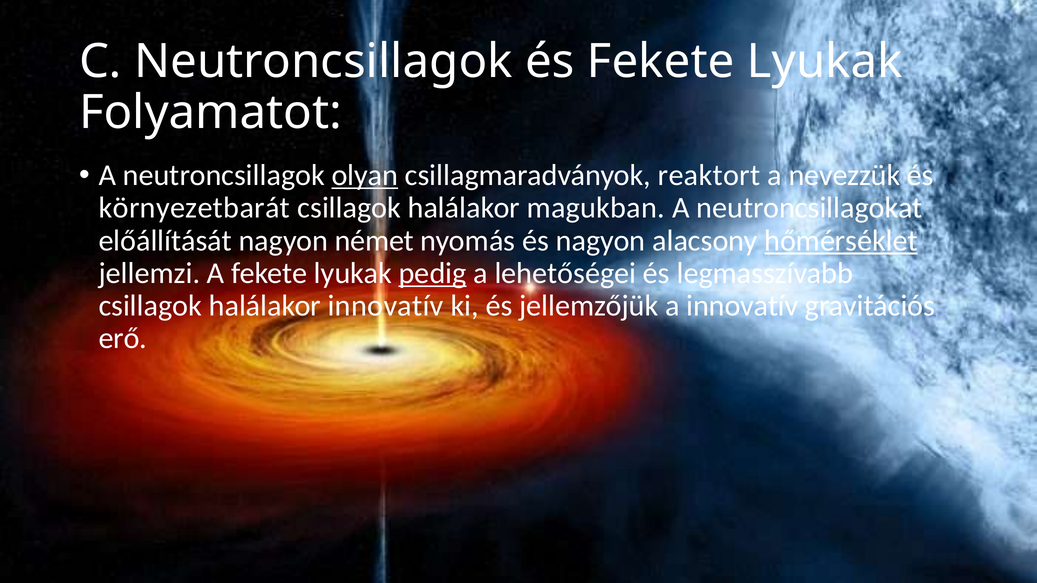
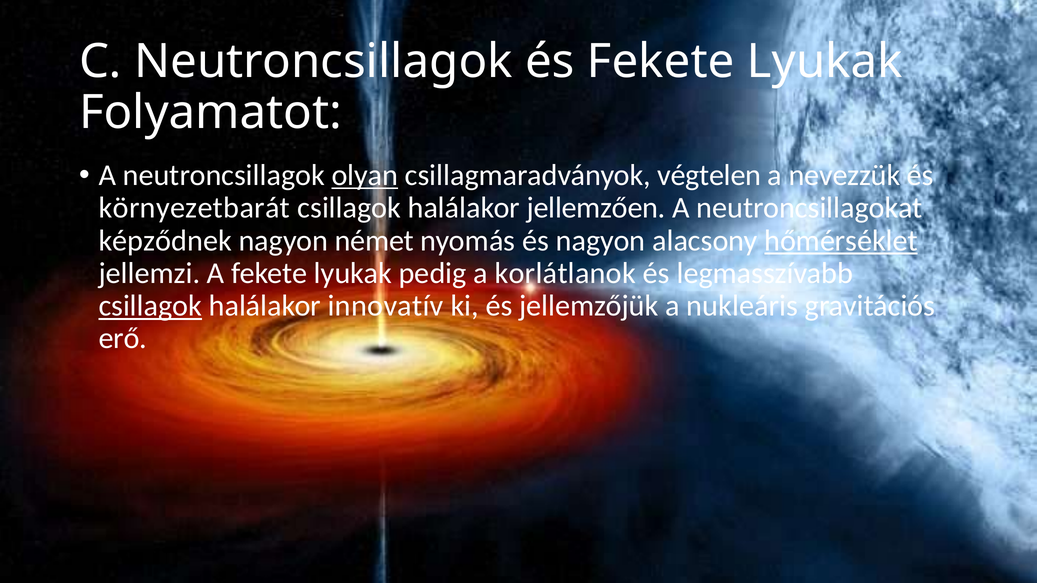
reaktort: reaktort -> végtelen
magukban: magukban -> jellemzően
előállítását: előállítását -> képződnek
pedig underline: present -> none
lehetőségei: lehetőségei -> korlátlanok
csillagok at (150, 306) underline: none -> present
a innovatív: innovatív -> nukleáris
